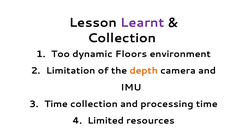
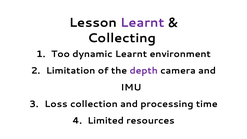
Collection at (122, 38): Collection -> Collecting
dynamic Floors: Floors -> Learnt
depth colour: orange -> purple
Time at (56, 104): Time -> Loss
